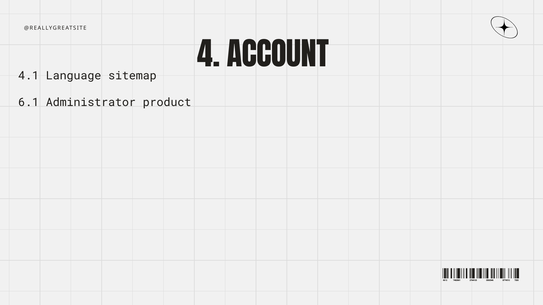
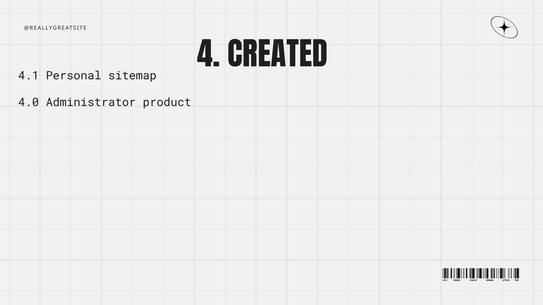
ACCOUNT: ACCOUNT -> CREATED
Language: Language -> Personal
6.1: 6.1 -> 4.0
